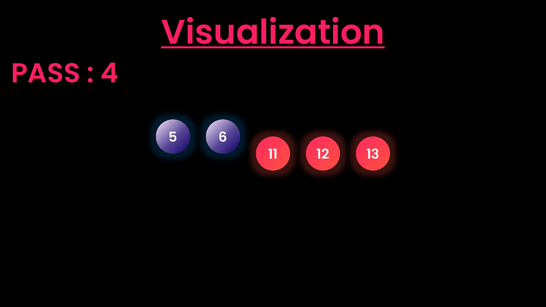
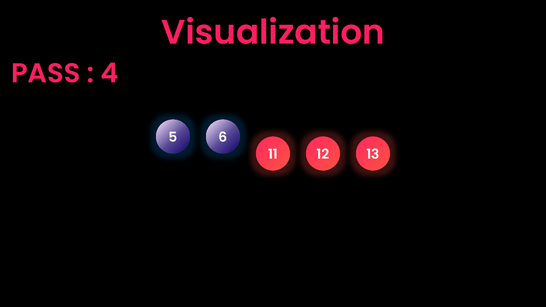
Visualization underline: present -> none
